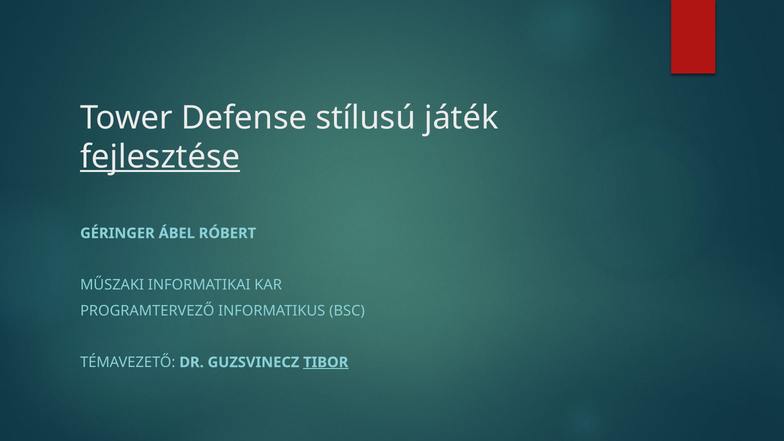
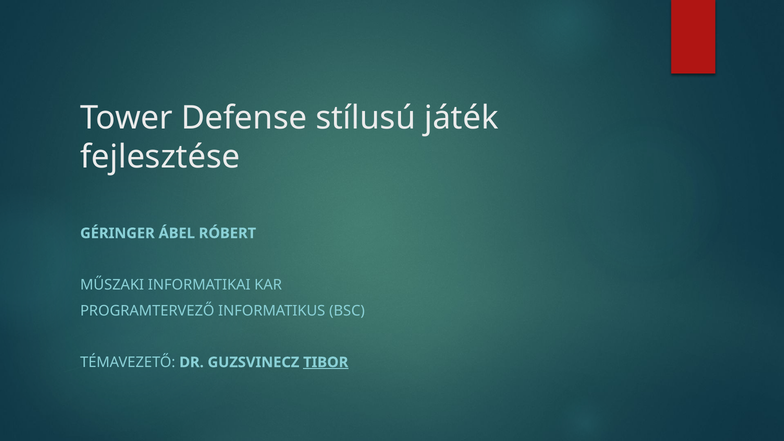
fejlesztése underline: present -> none
